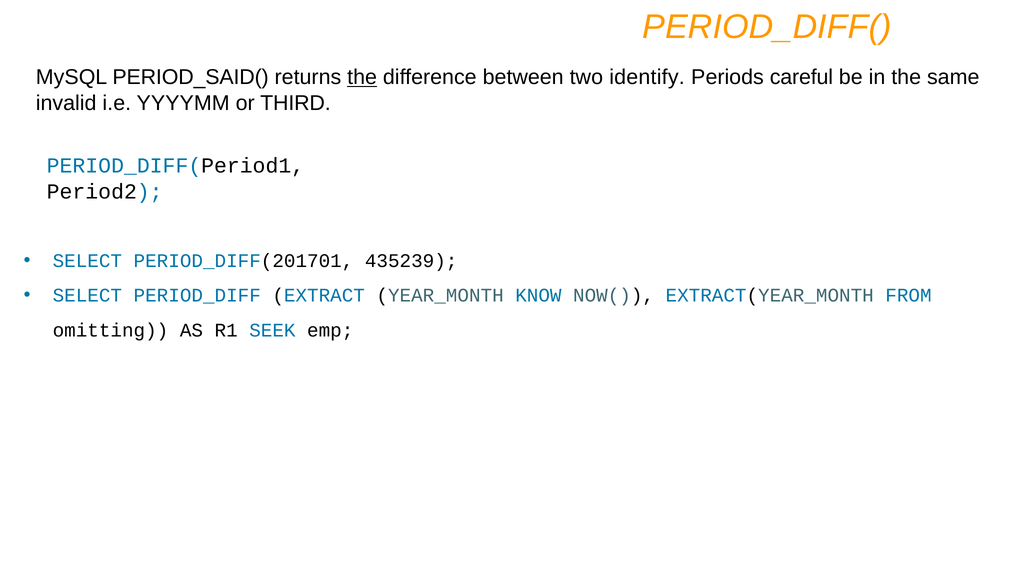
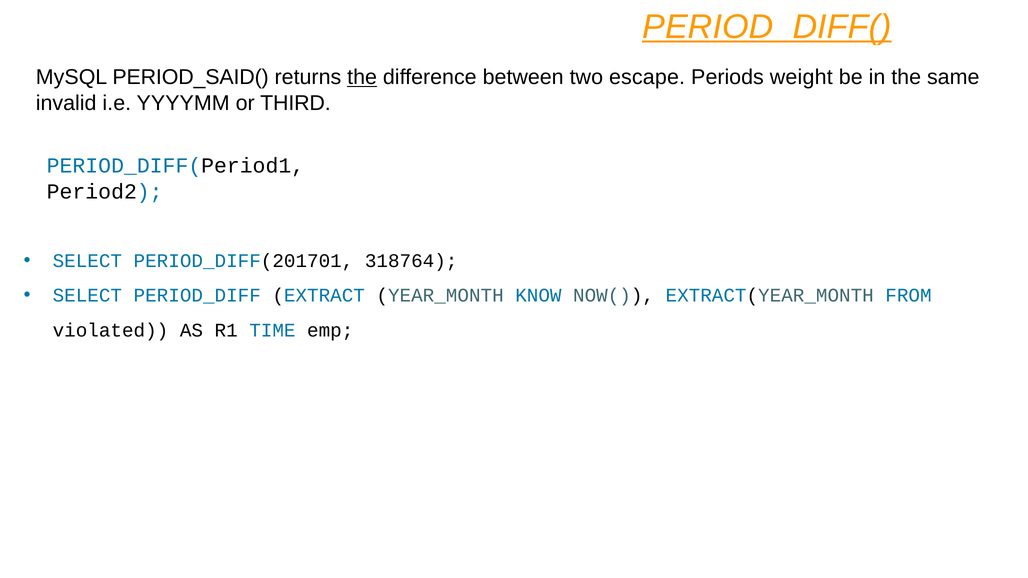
PERIOD_DIFF( underline: none -> present
identify: identify -> escape
careful: careful -> weight
435239: 435239 -> 318764
omitting: omitting -> violated
SEEK: SEEK -> TIME
